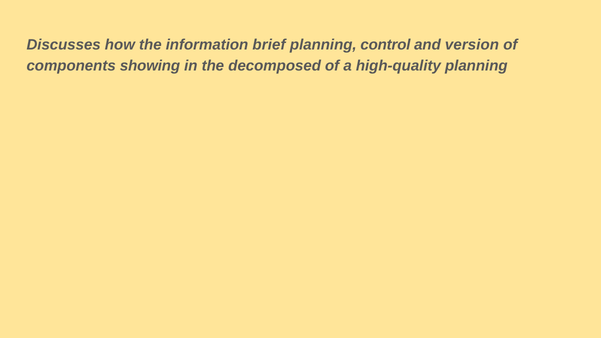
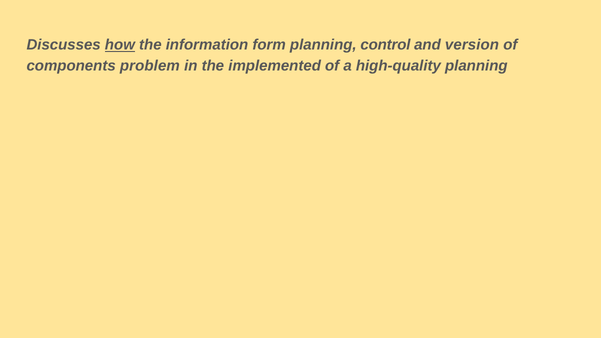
how underline: none -> present
brief: brief -> form
showing: showing -> problem
decomposed: decomposed -> implemented
